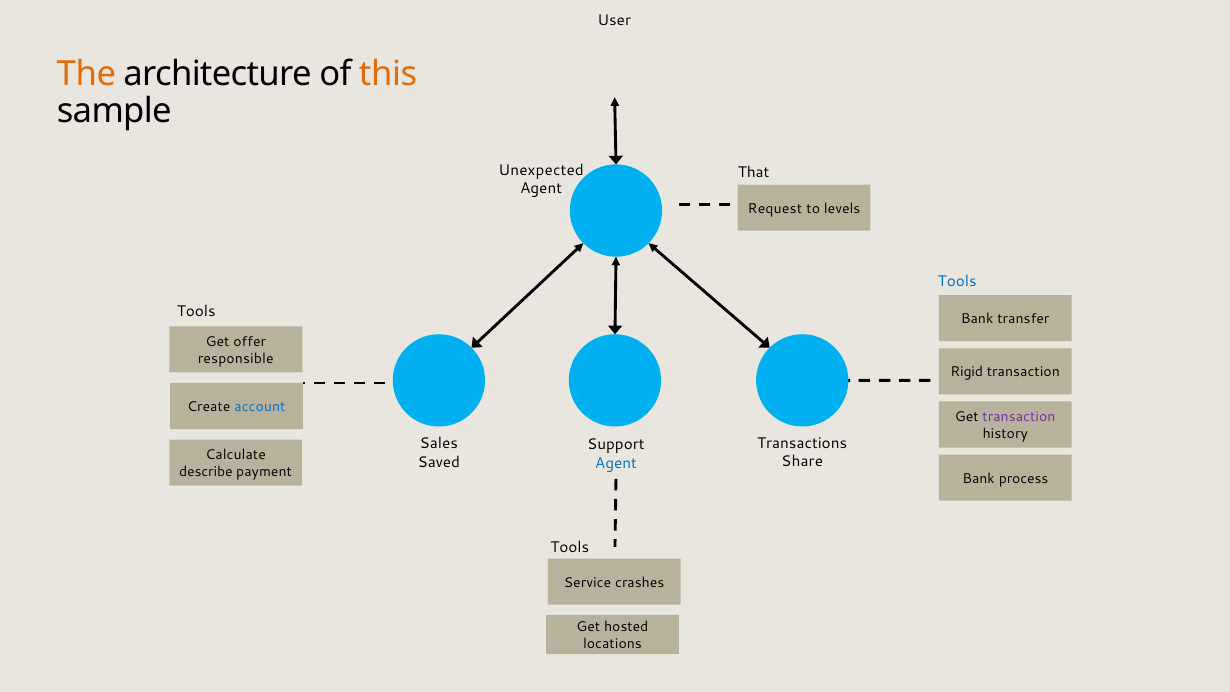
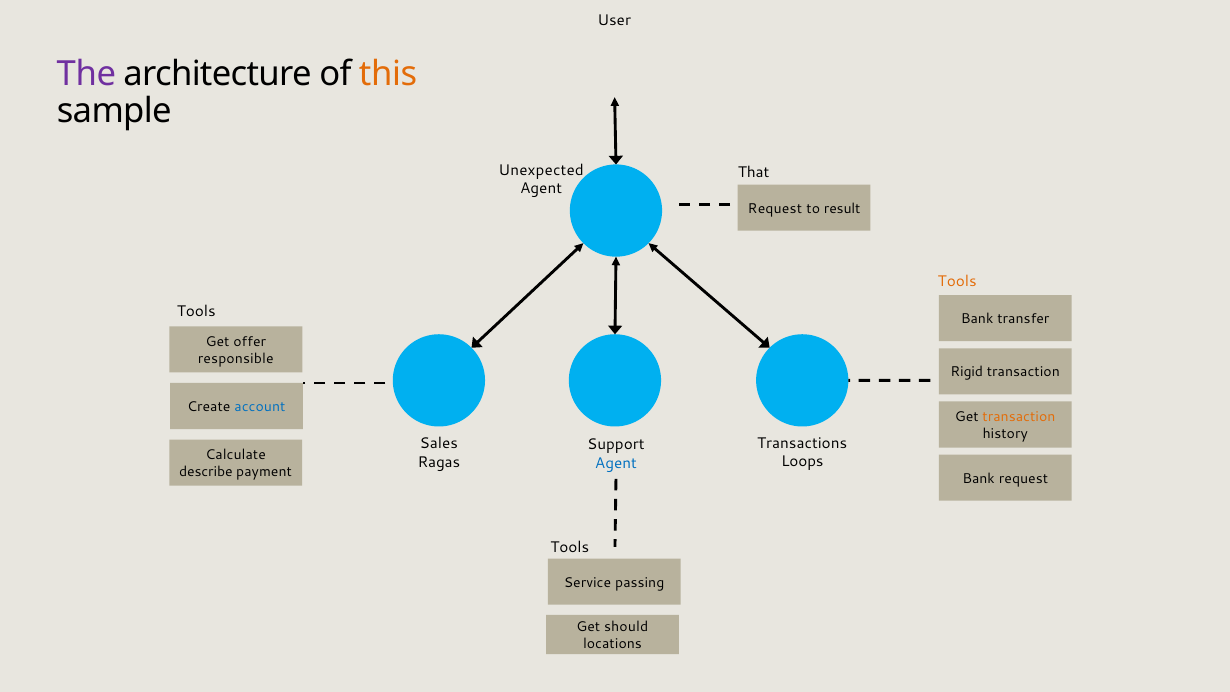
The colour: orange -> purple
levels: levels -> result
Tools at (957, 281) colour: blue -> orange
transaction at (1019, 417) colour: purple -> orange
Share: Share -> Loops
Saved: Saved -> Ragas
Bank process: process -> request
crashes: crashes -> passing
hosted: hosted -> should
